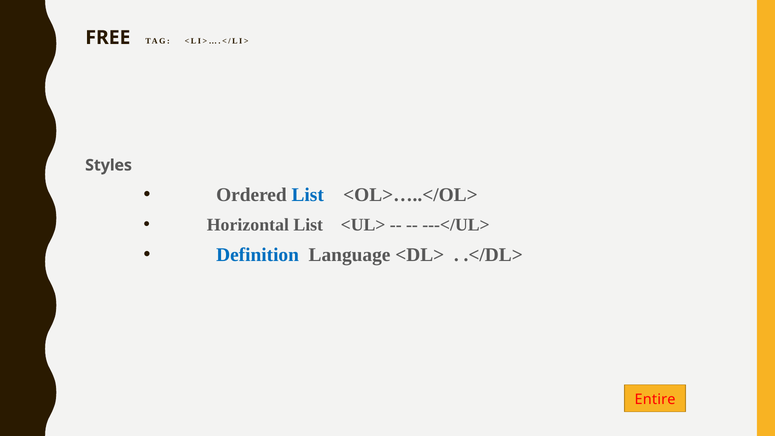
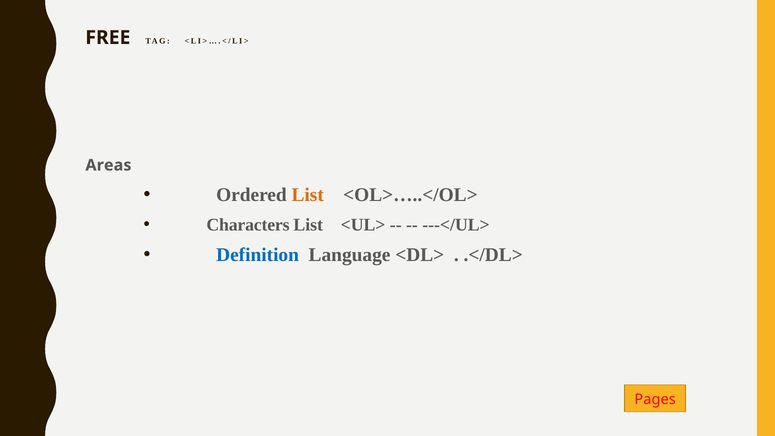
Styles: Styles -> Areas
List at (308, 195) colour: blue -> orange
Horizontal: Horizontal -> Characters
Entire: Entire -> Pages
